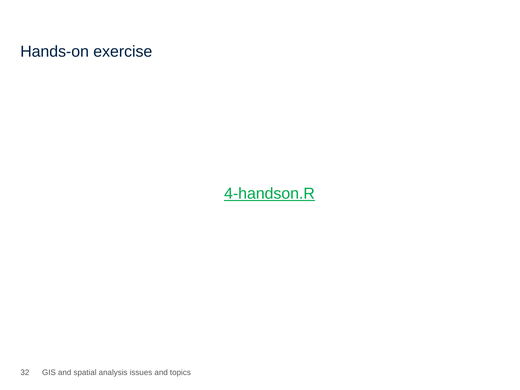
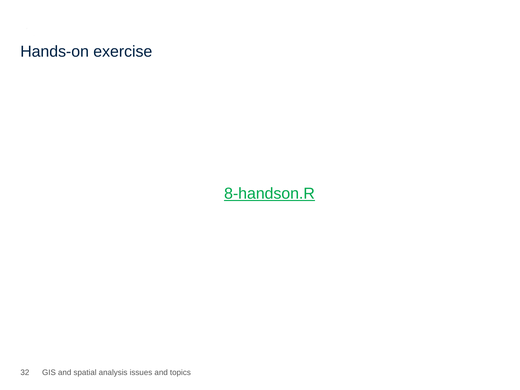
4-handson.R: 4-handson.R -> 8-handson.R
